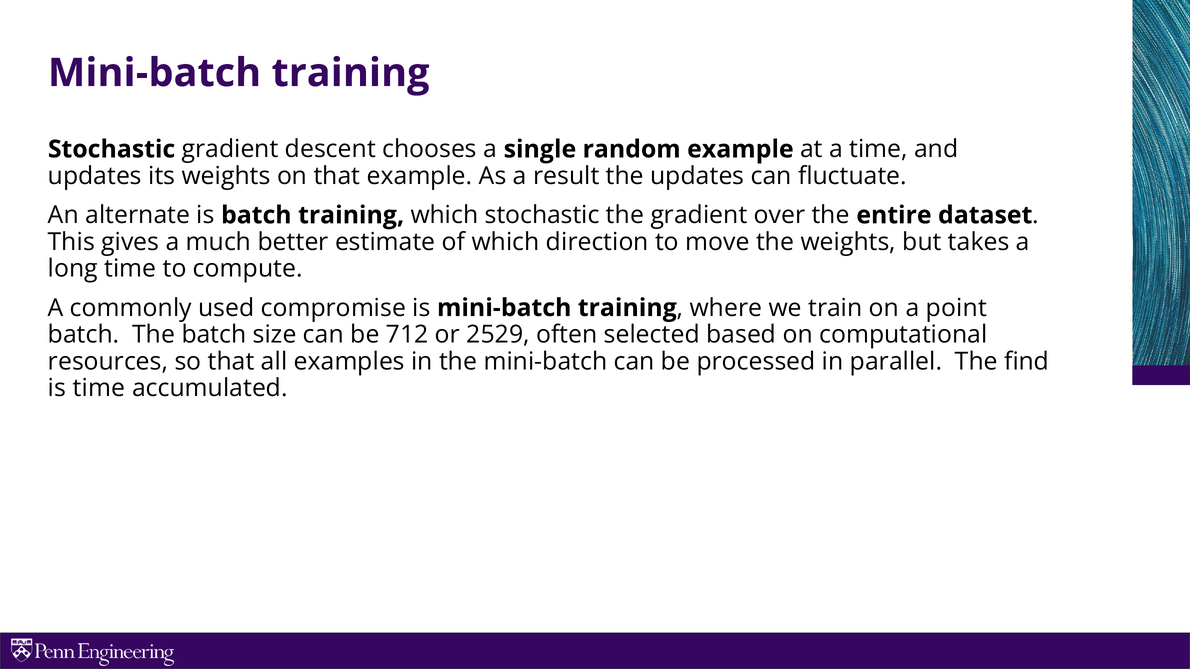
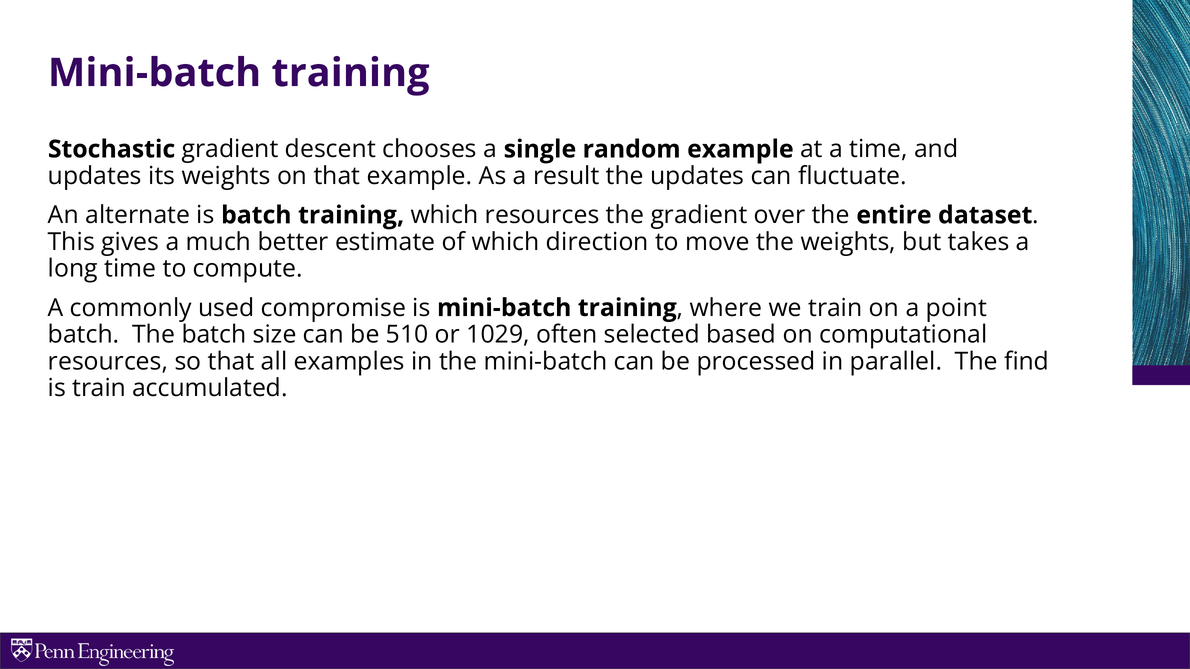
which stochastic: stochastic -> resources
712: 712 -> 510
2529: 2529 -> 1029
is time: time -> train
